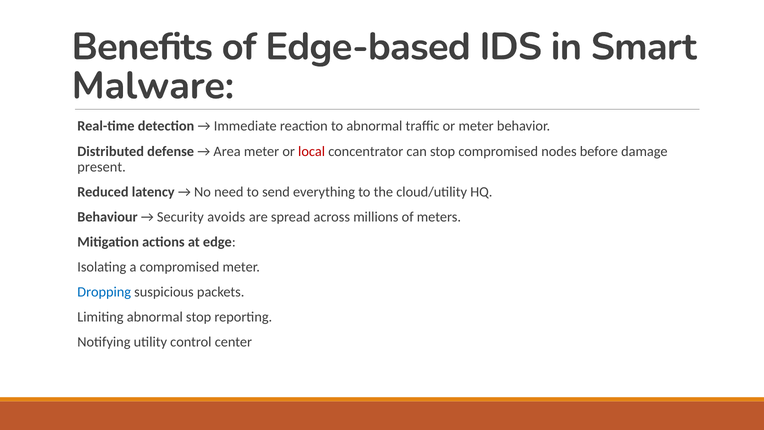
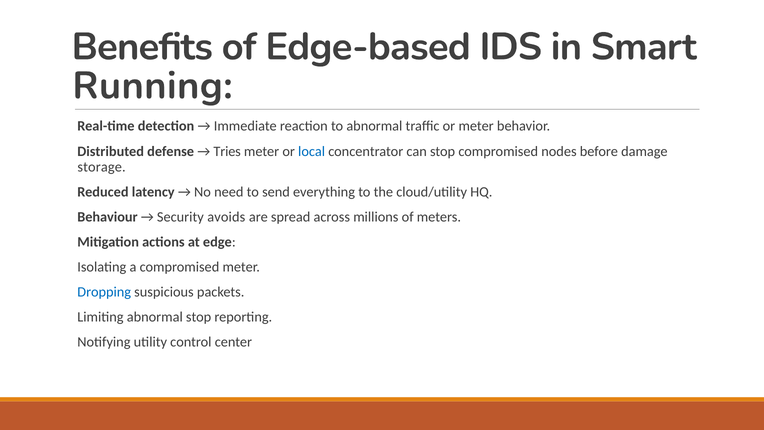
Malware: Malware -> Running
Area: Area -> Tries
local colour: red -> blue
present: present -> storage
